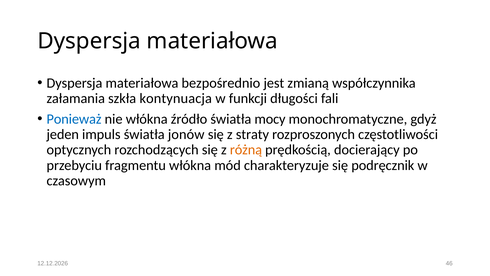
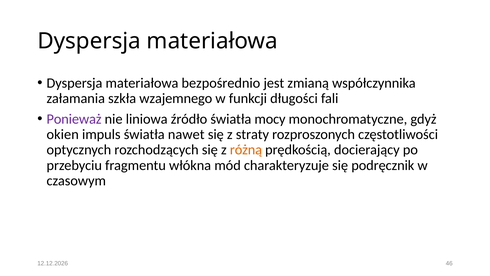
kontynuacja: kontynuacja -> wzajemnego
Ponieważ colour: blue -> purple
nie włókna: włókna -> liniowa
jeden: jeden -> okien
jonów: jonów -> nawet
